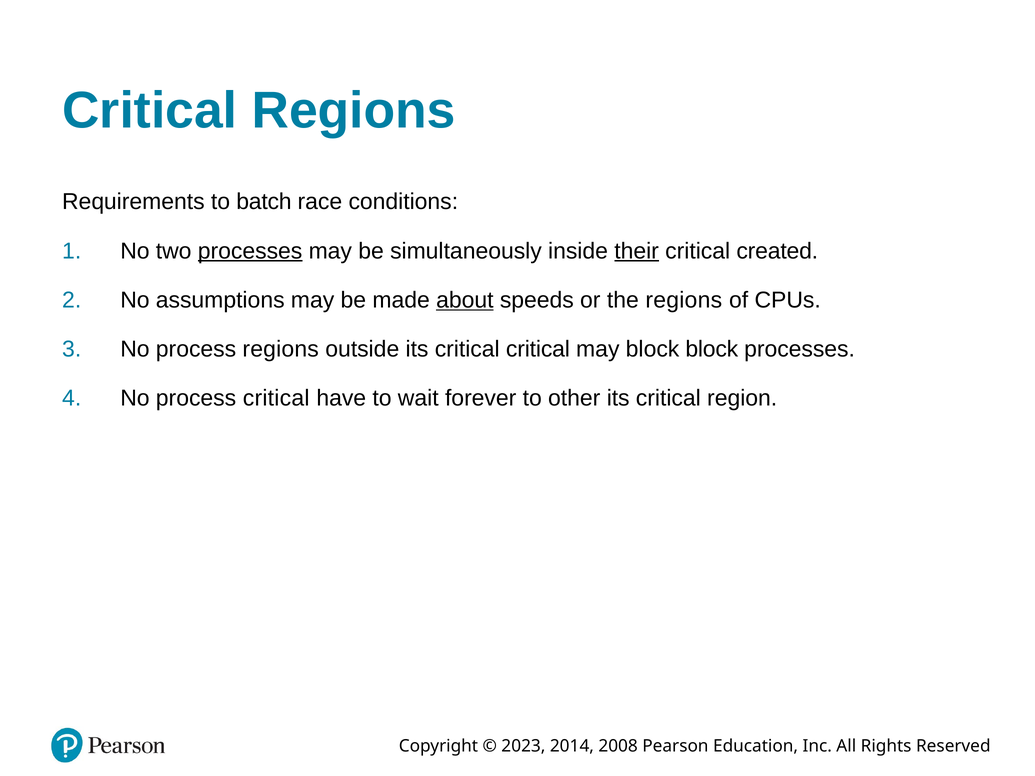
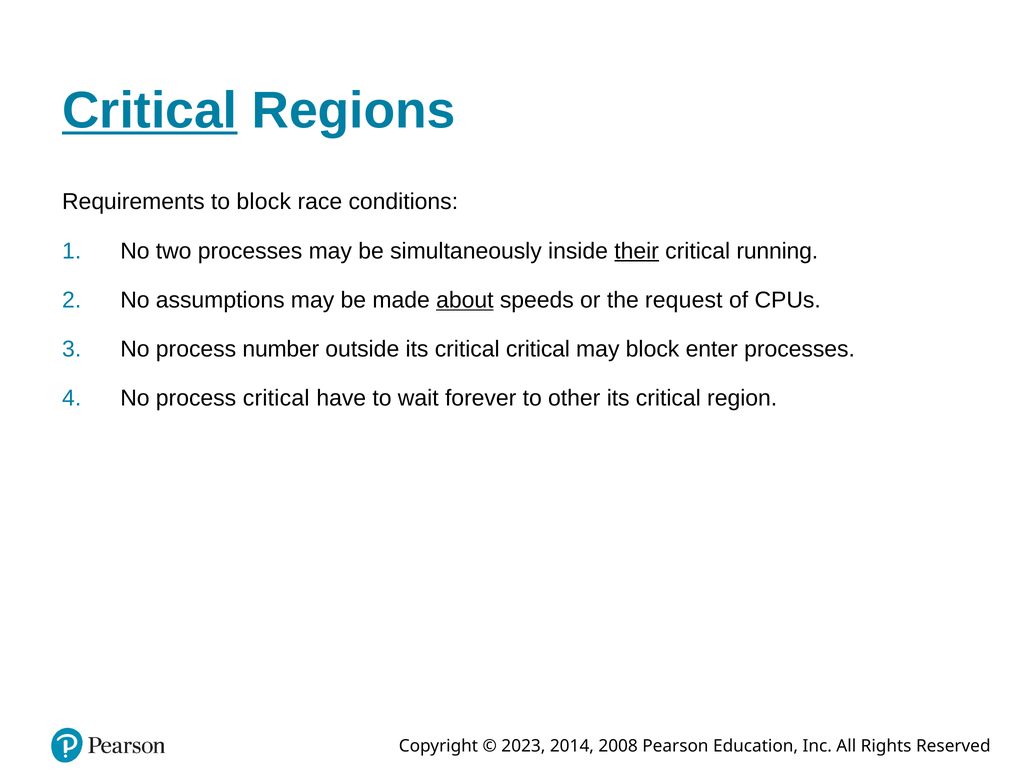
Critical at (150, 111) underline: none -> present
to batch: batch -> block
processes at (250, 251) underline: present -> none
created: created -> running
the regions: regions -> request
process regions: regions -> number
block block: block -> enter
